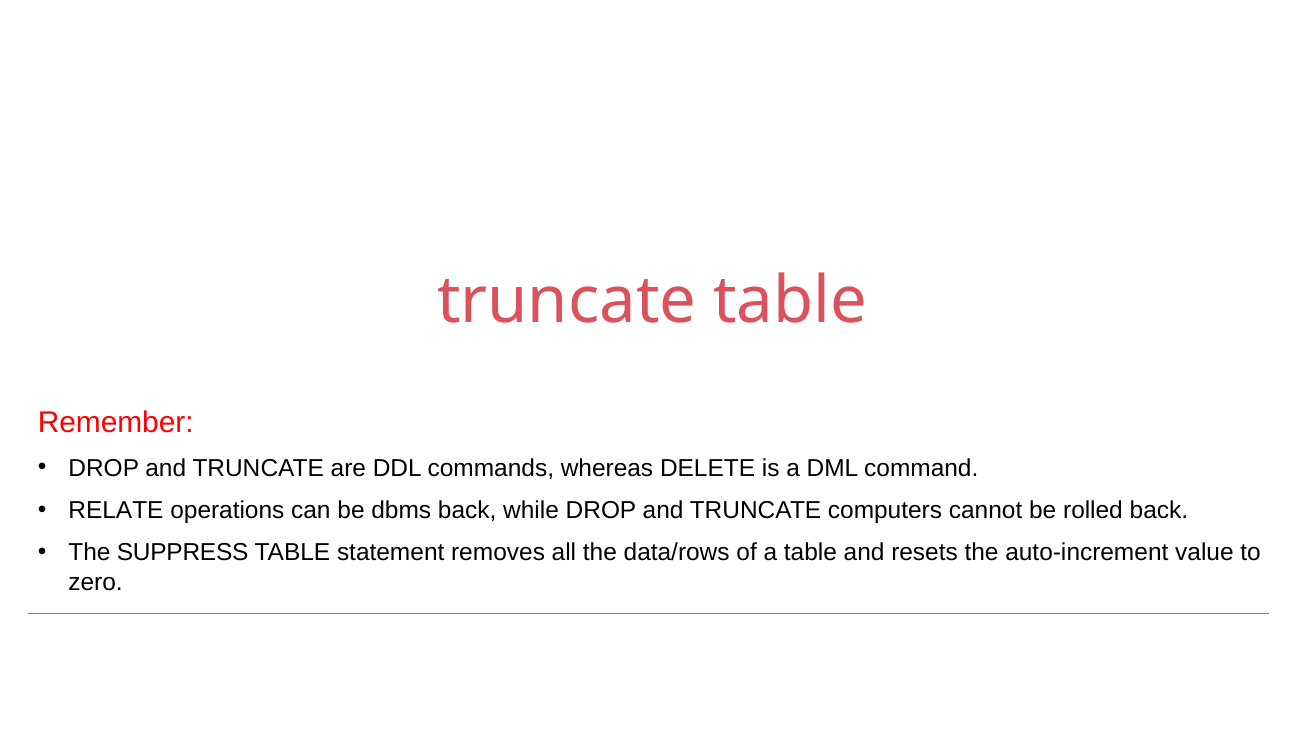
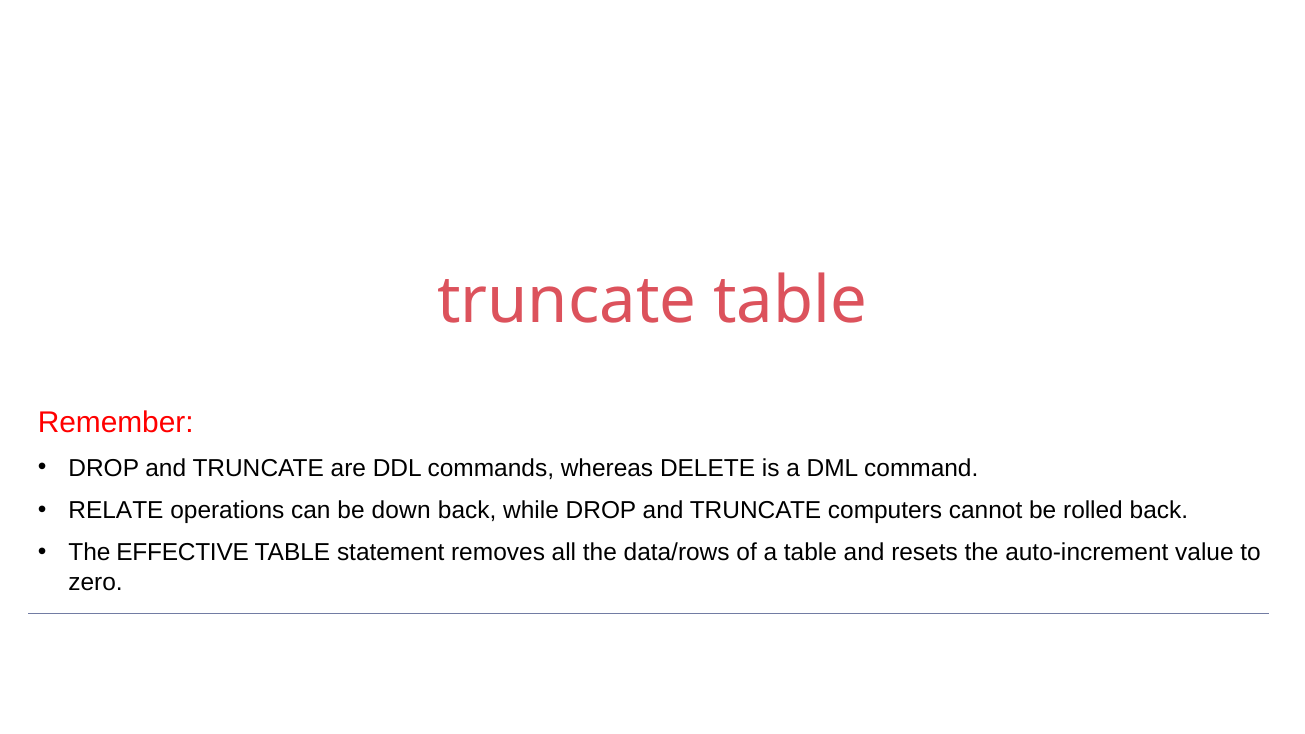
dbms: dbms -> down
SUPPRESS: SUPPRESS -> EFFECTIVE
